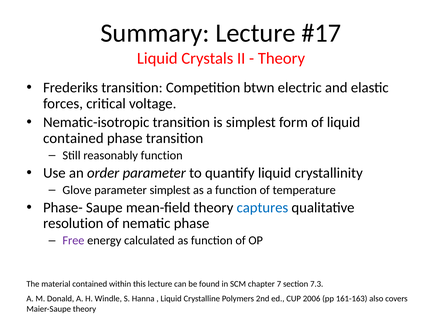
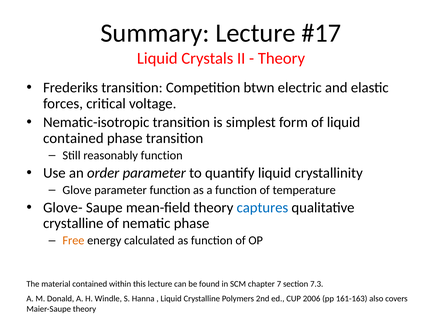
parameter simplest: simplest -> function
Phase-: Phase- -> Glove-
resolution at (73, 223): resolution -> crystalline
Free colour: purple -> orange
